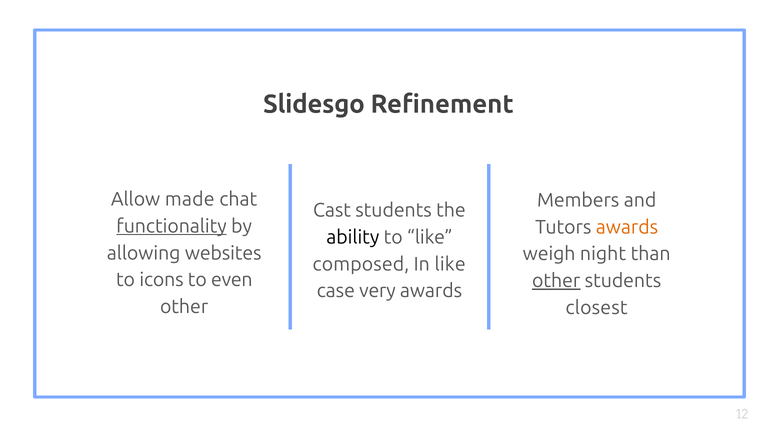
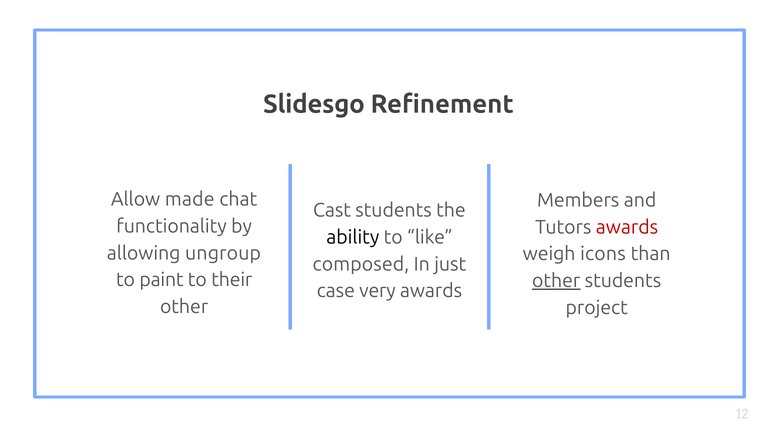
functionality underline: present -> none
awards at (627, 227) colour: orange -> red
websites: websites -> ungroup
night: night -> icons
In like: like -> just
icons: icons -> paint
even: even -> their
closest: closest -> project
